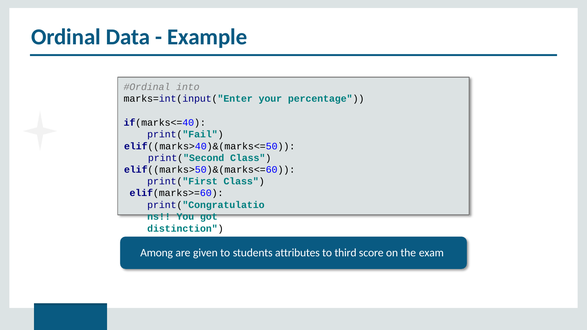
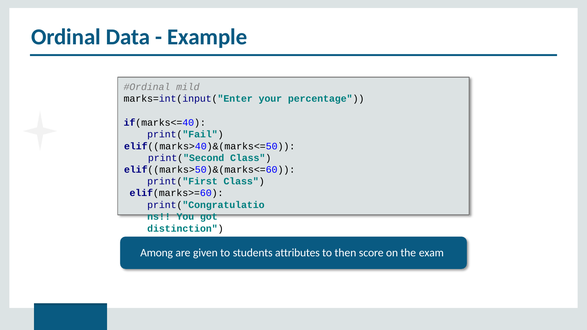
into: into -> mild
third: third -> then
